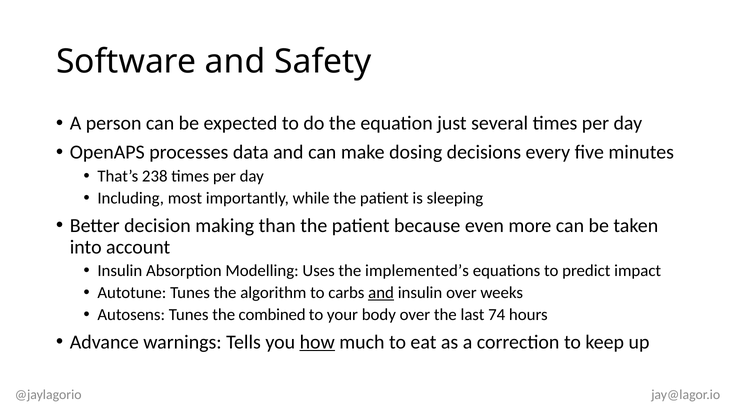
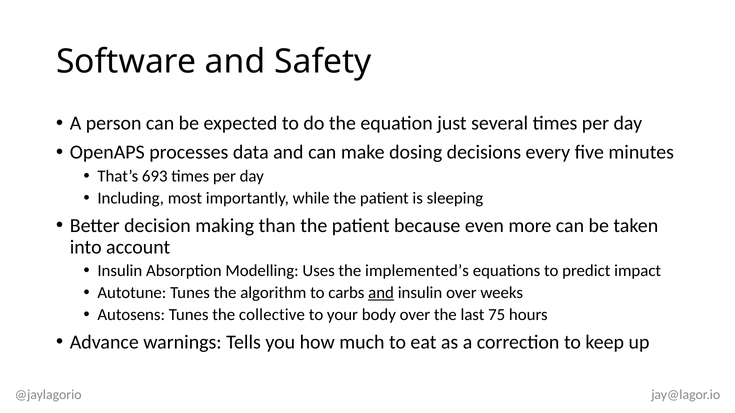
238: 238 -> 693
combined: combined -> collective
74: 74 -> 75
how underline: present -> none
